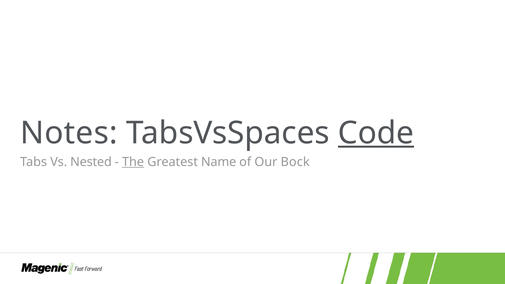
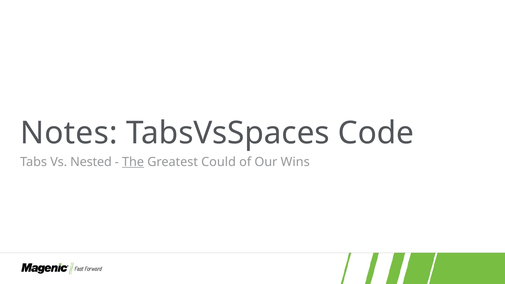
Code underline: present -> none
Name: Name -> Could
Bock: Bock -> Wins
